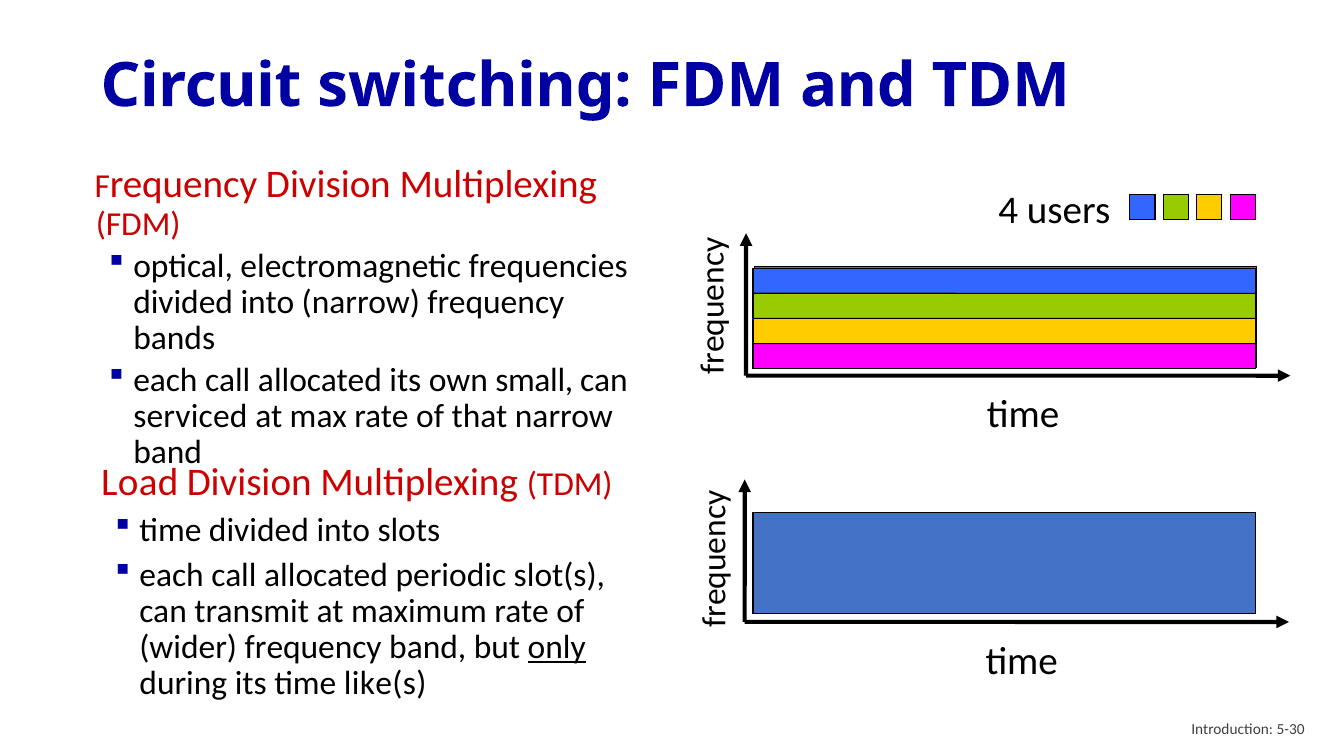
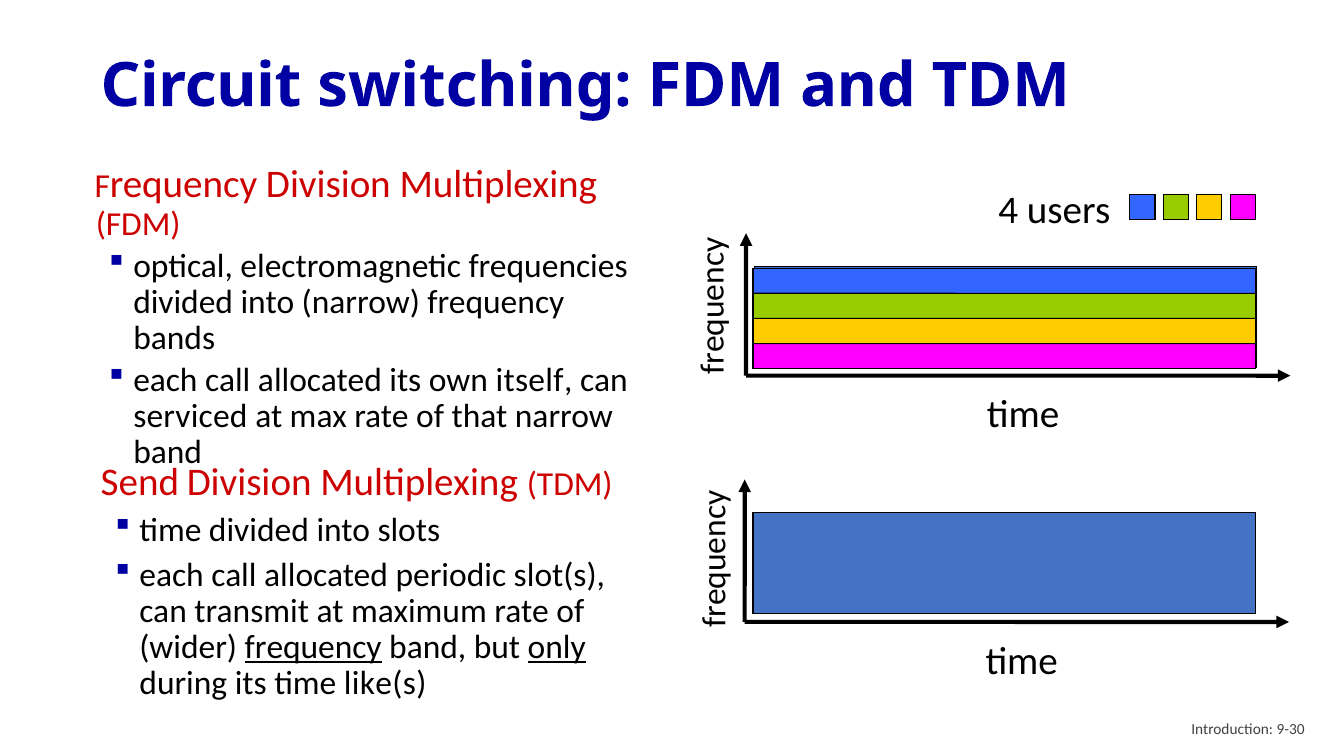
small: small -> itself
Load: Load -> Send
frequency at (313, 647) underline: none -> present
5-30: 5-30 -> 9-30
